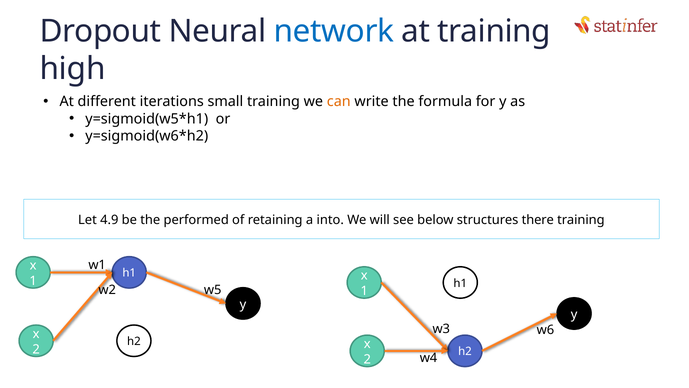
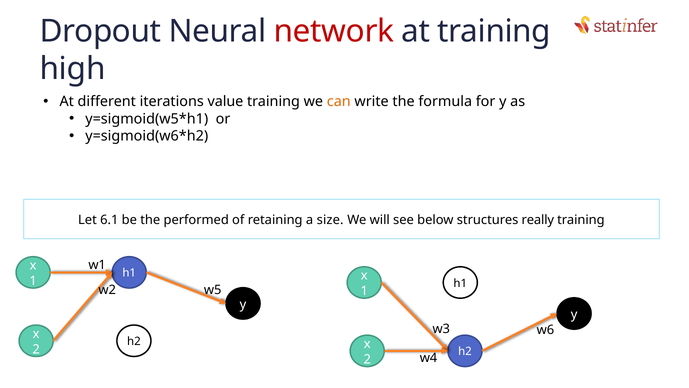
network colour: blue -> red
small: small -> value
4.9: 4.9 -> 6.1
into: into -> size
there: there -> really
